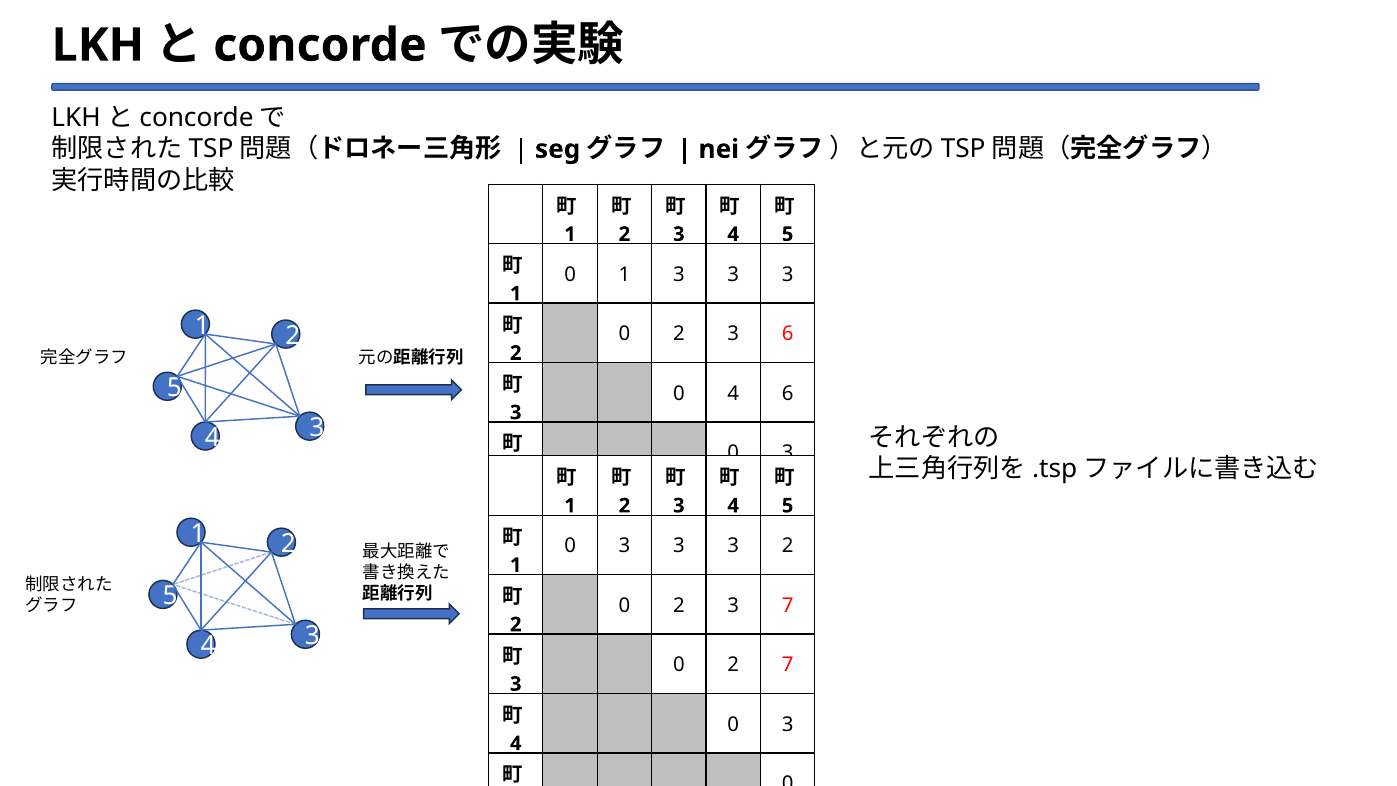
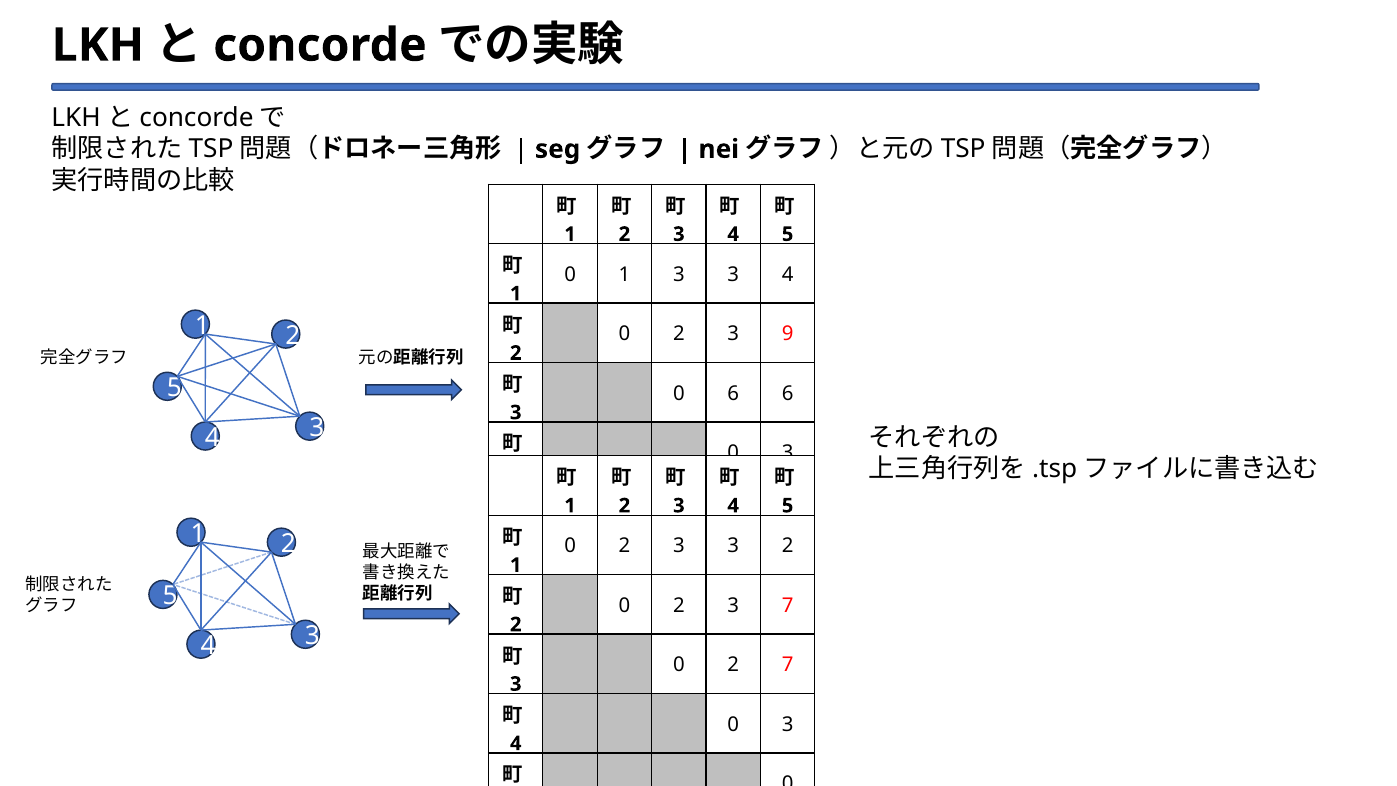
1 3 3 3: 3 -> 4
3 6: 6 -> 9
0 4: 4 -> 6
3 at (624, 546): 3 -> 2
